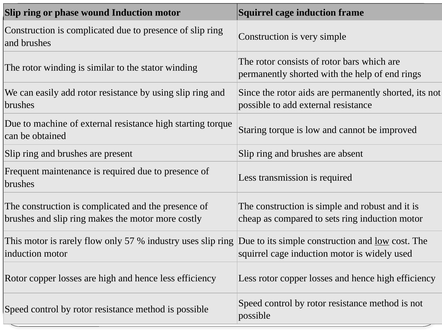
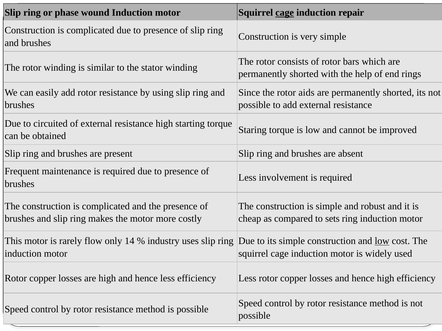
cage at (285, 13) underline: none -> present
frame: frame -> repair
machine: machine -> circuited
transmission: transmission -> involvement
57: 57 -> 14
